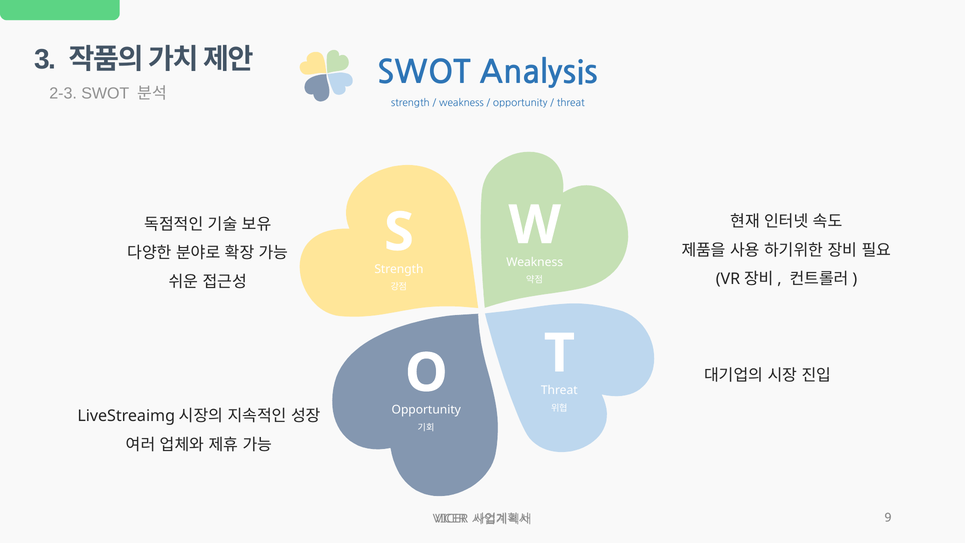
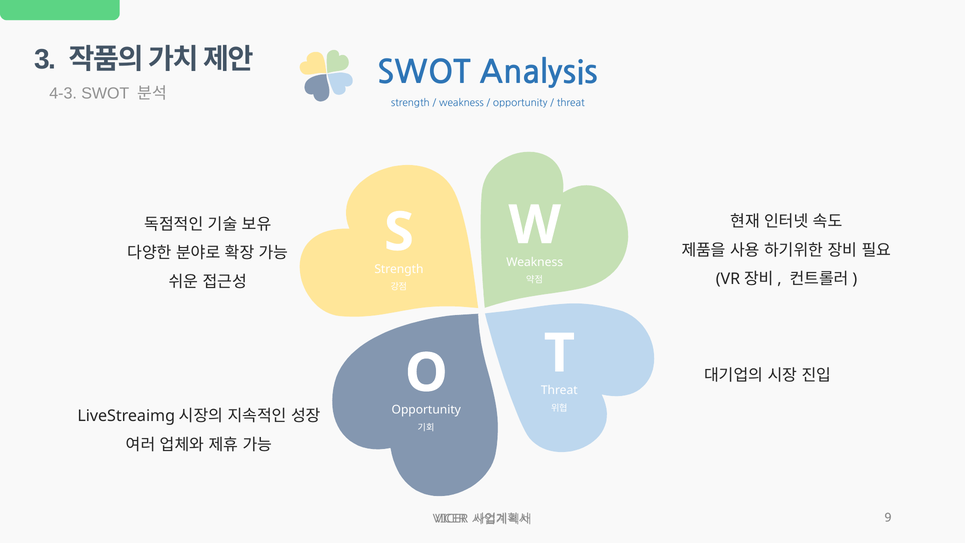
2-3: 2-3 -> 4-3
